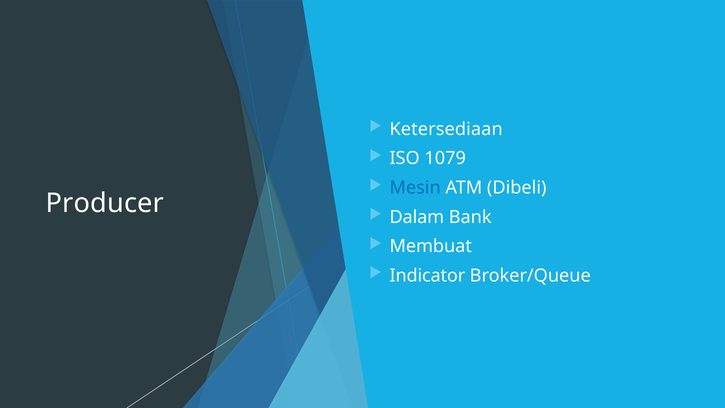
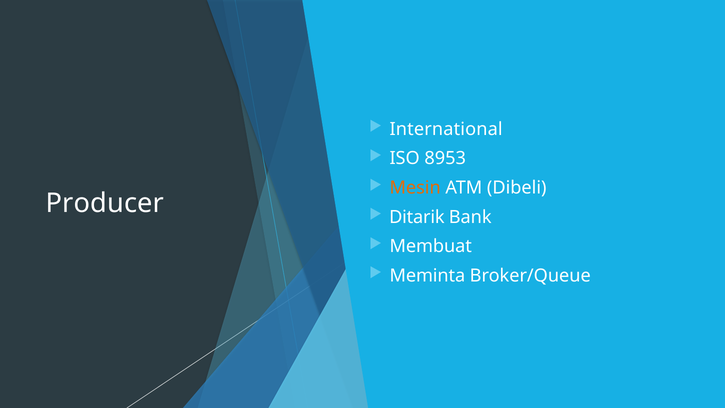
Ketersediaan: Ketersediaan -> International
1079: 1079 -> 8953
Mesin colour: blue -> orange
Dalam: Dalam -> Ditarik
Indicator: Indicator -> Meminta
